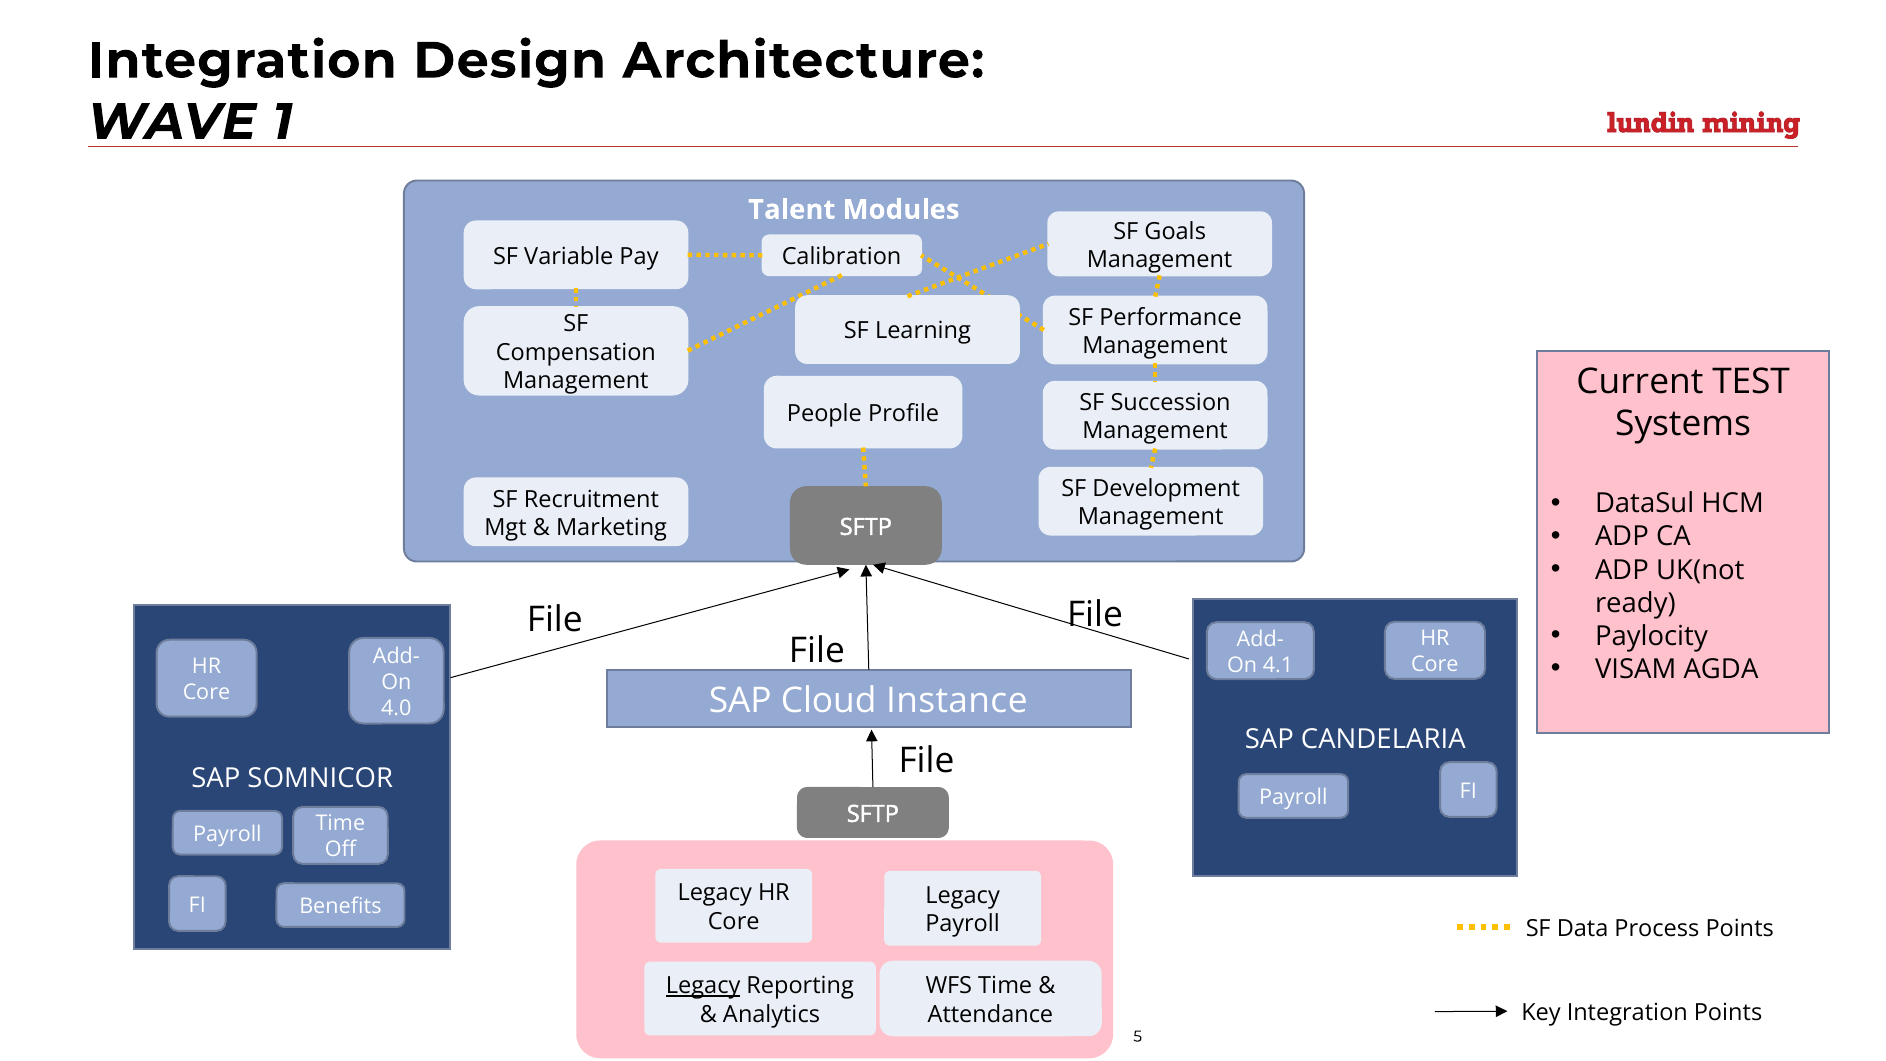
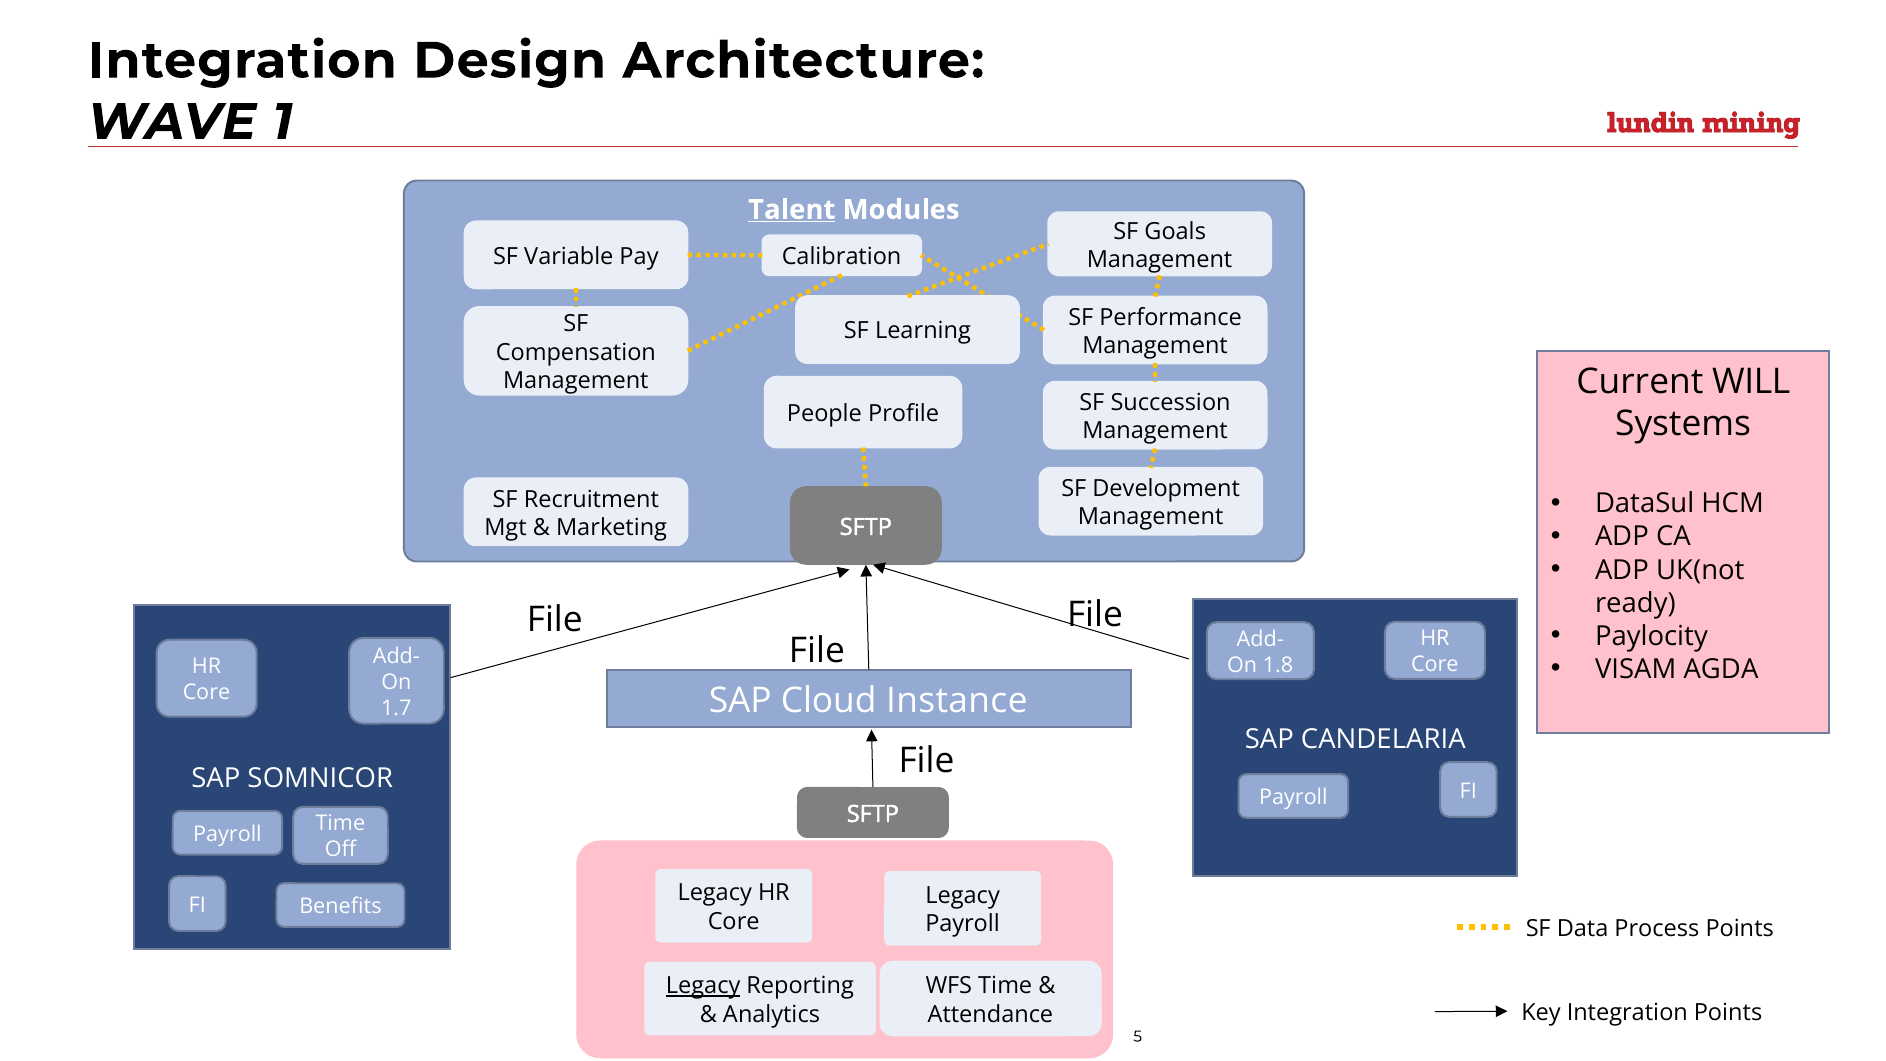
Talent underline: none -> present
TEST: TEST -> WILL
4.1: 4.1 -> 1.8
4.0: 4.0 -> 1.7
